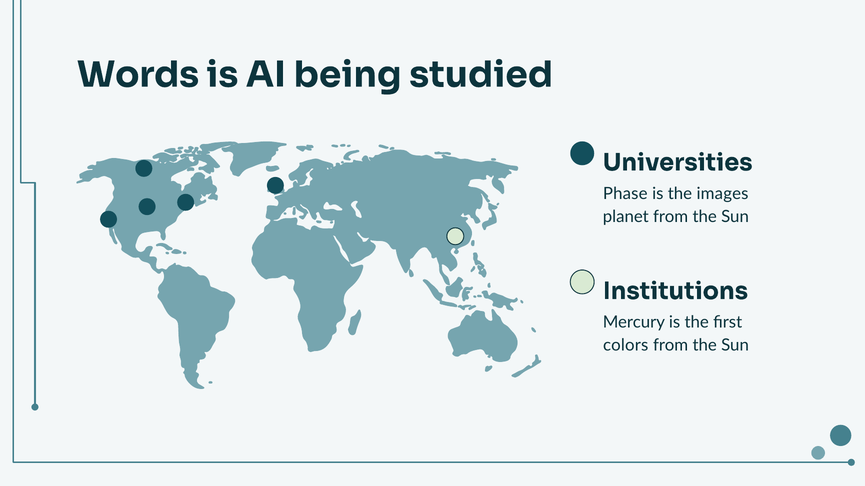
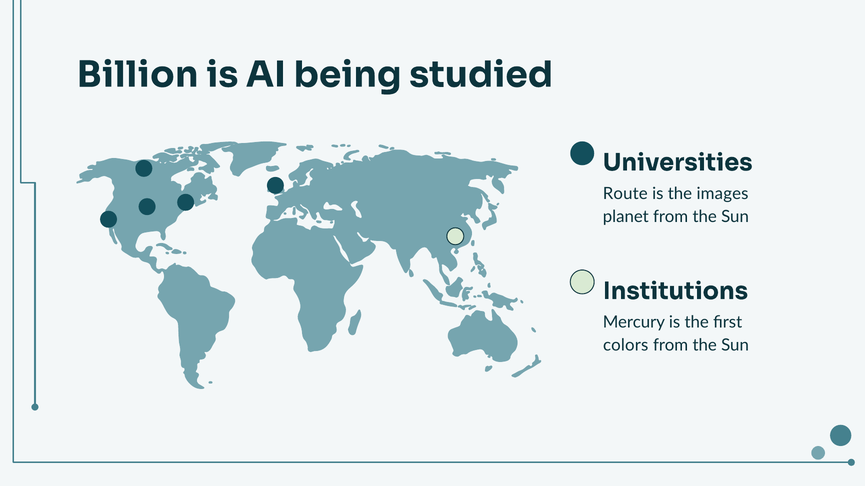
Words: Words -> Billion
Phase: Phase -> Route
